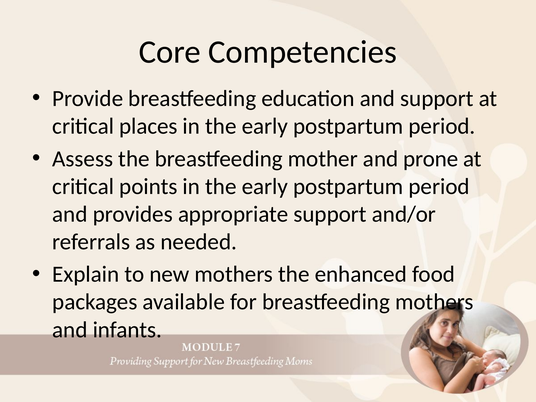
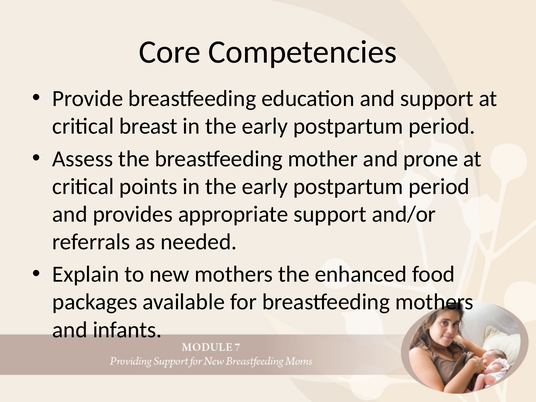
places: places -> breast
